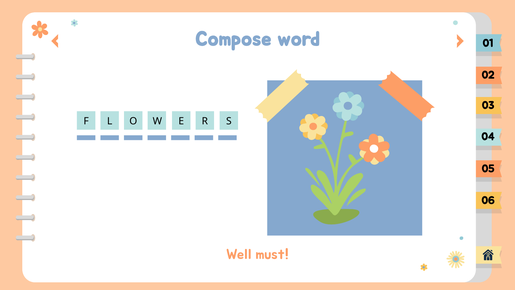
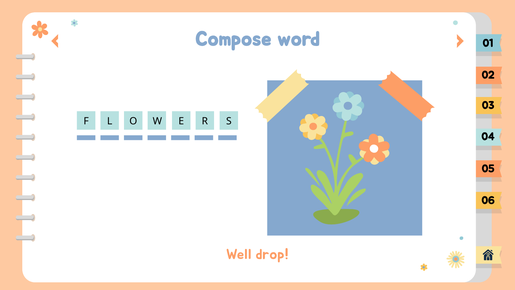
must: must -> drop
